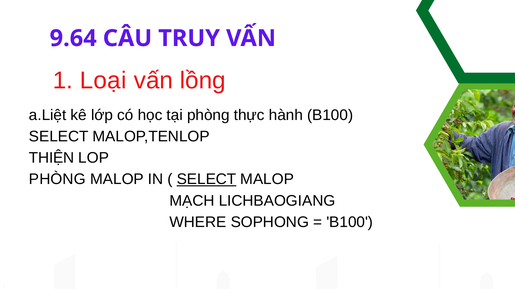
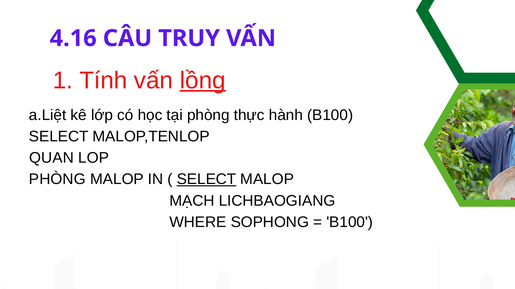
9.64: 9.64 -> 4.16
Loại: Loại -> Tính
lồng underline: none -> present
THIỆN: THIỆN -> QUAN
